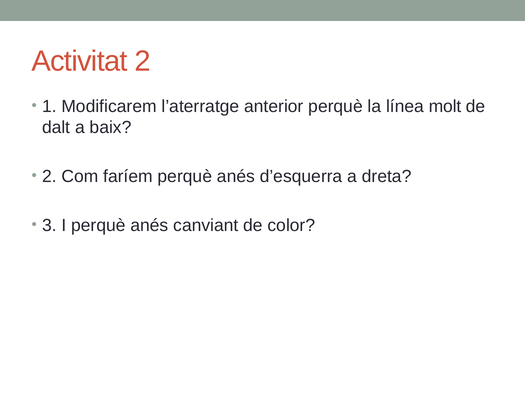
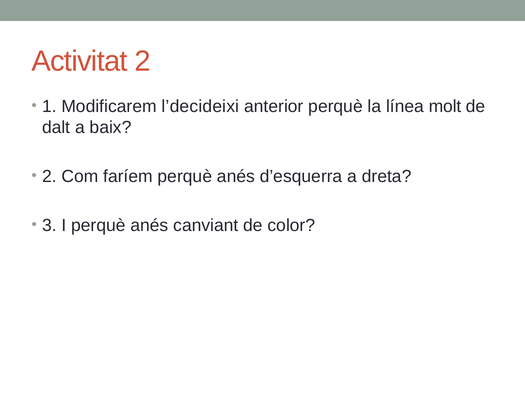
l’aterratge: l’aterratge -> l’decideixi
